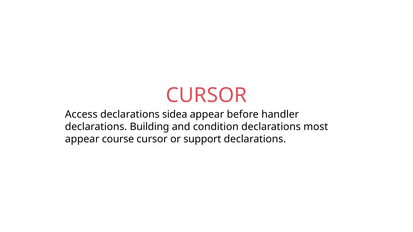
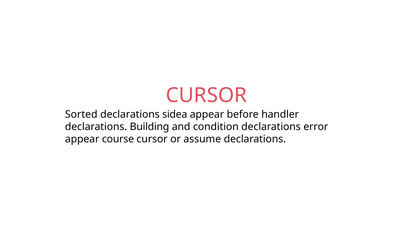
Access: Access -> Sorted
most: most -> error
support: support -> assume
